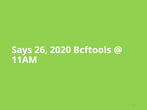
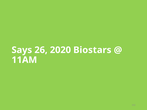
Bcftools: Bcftools -> Biostars
